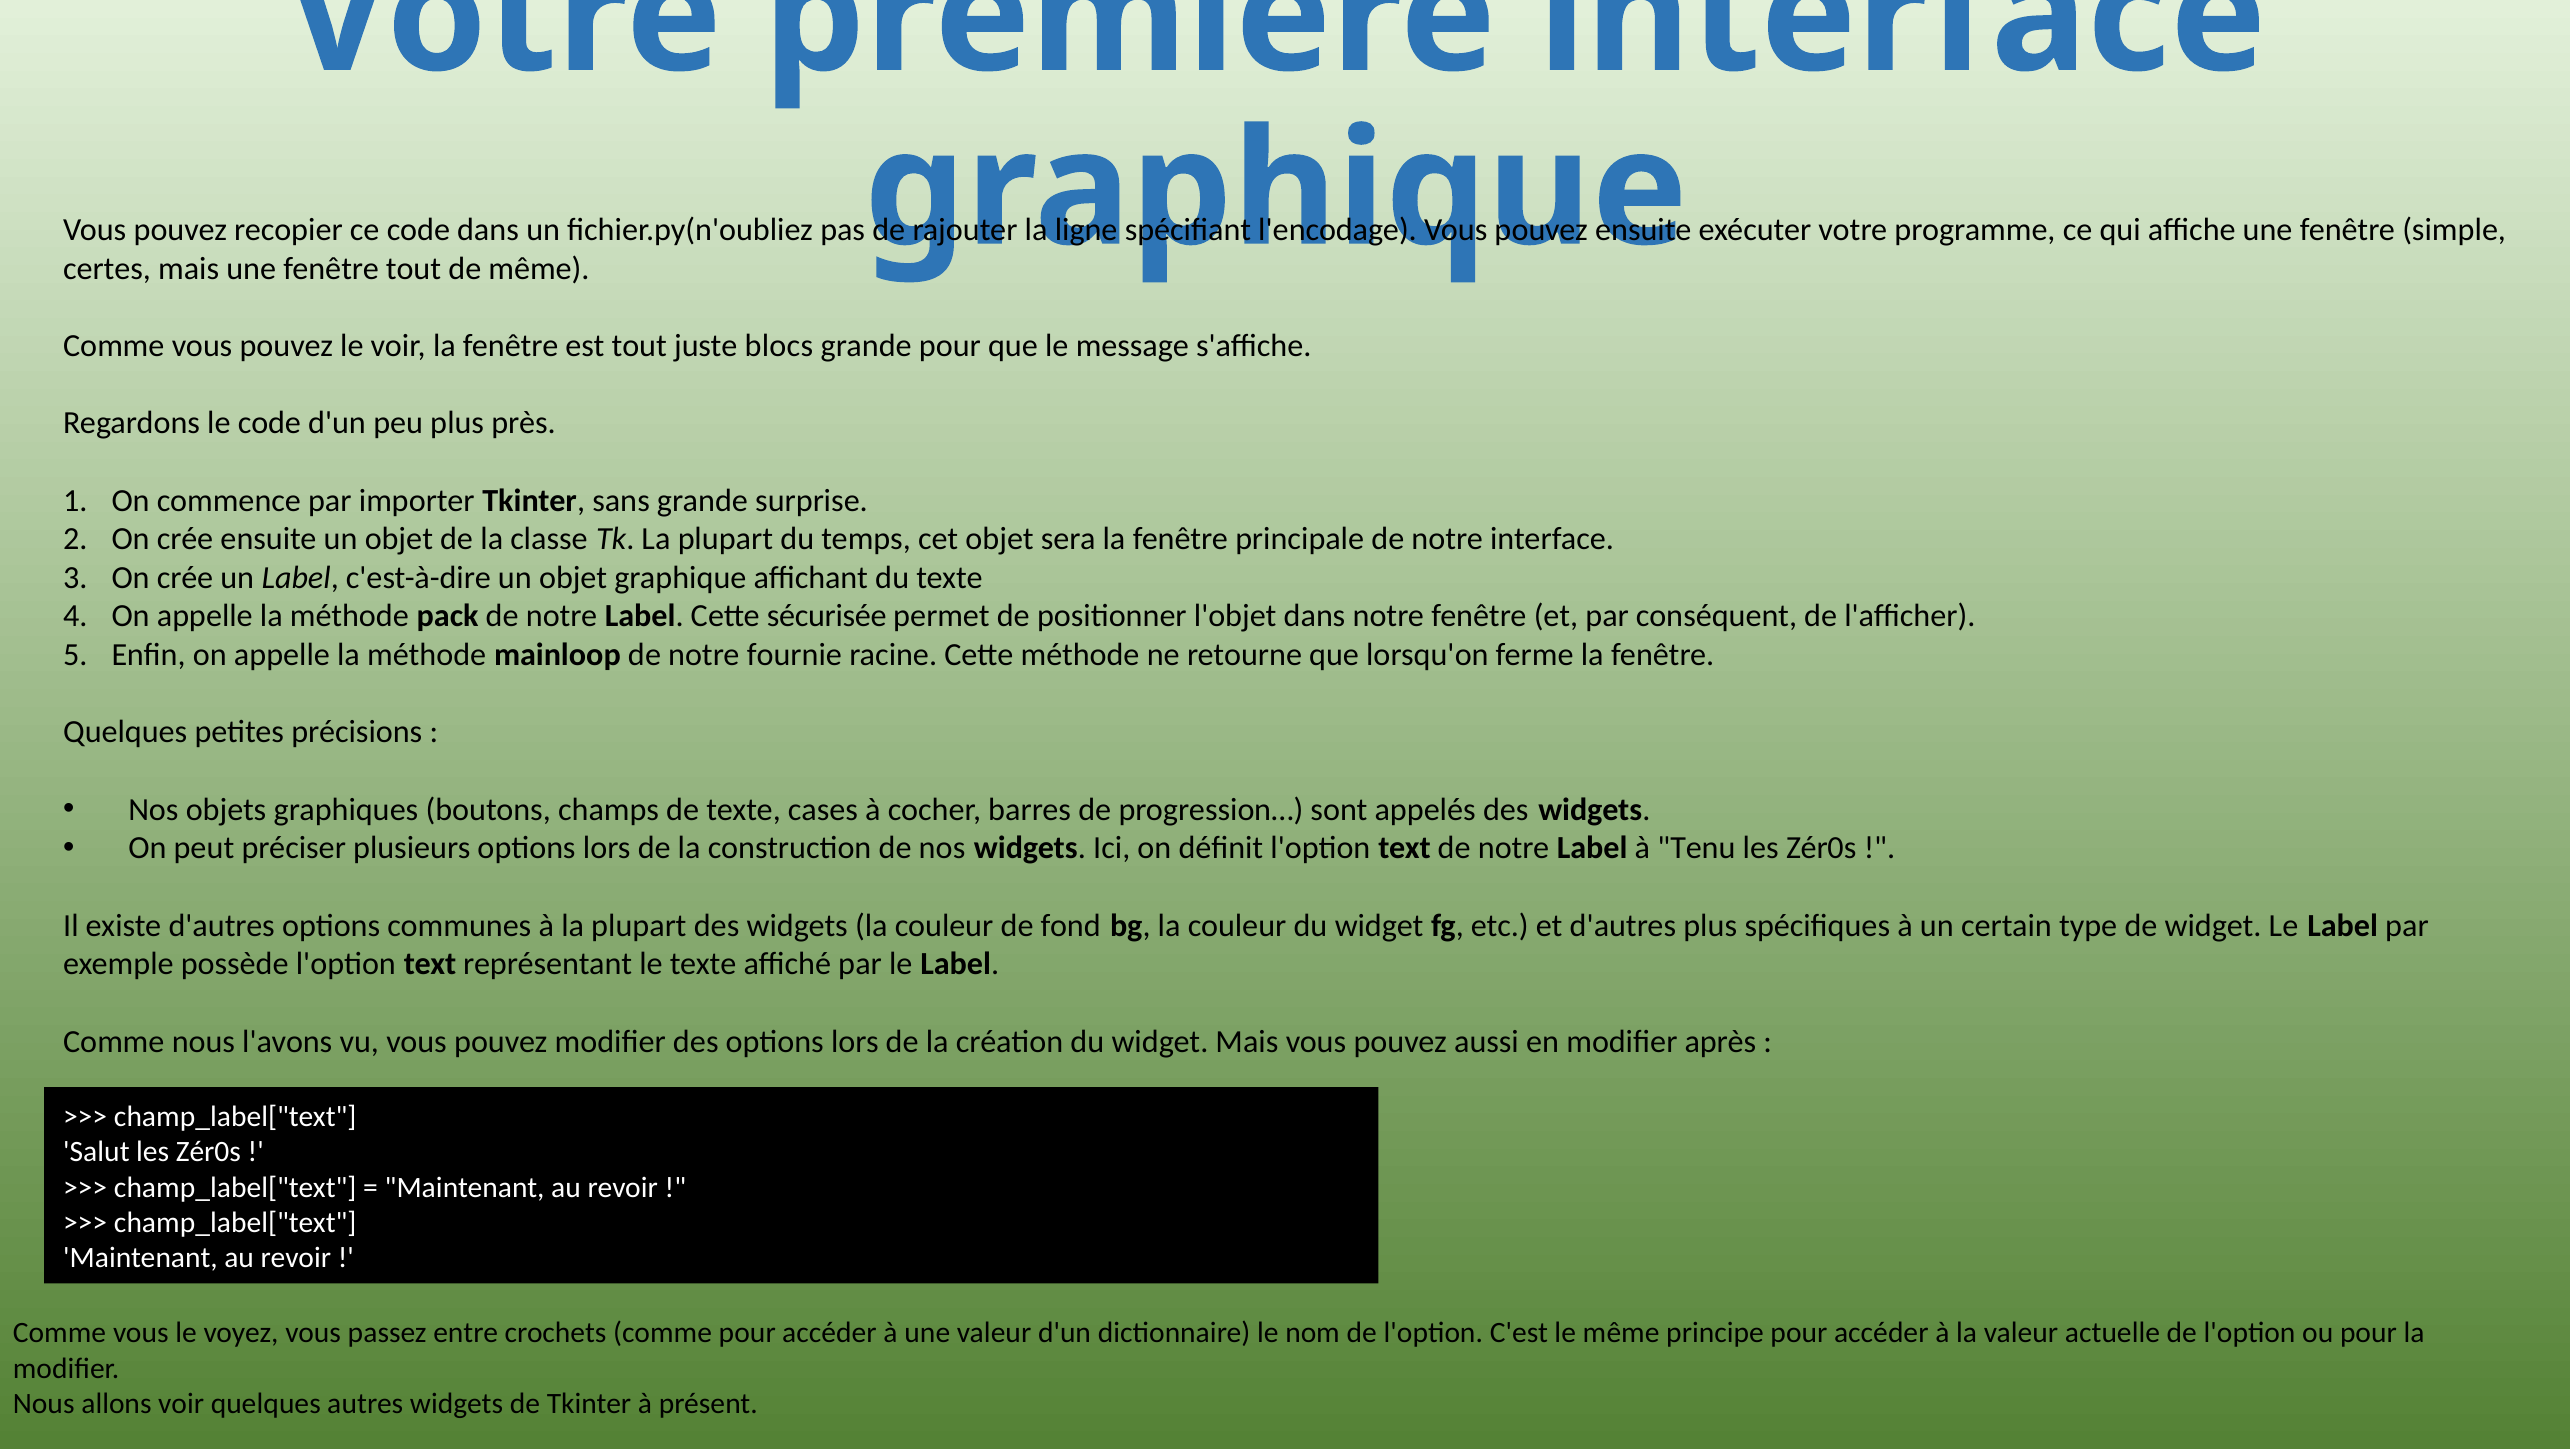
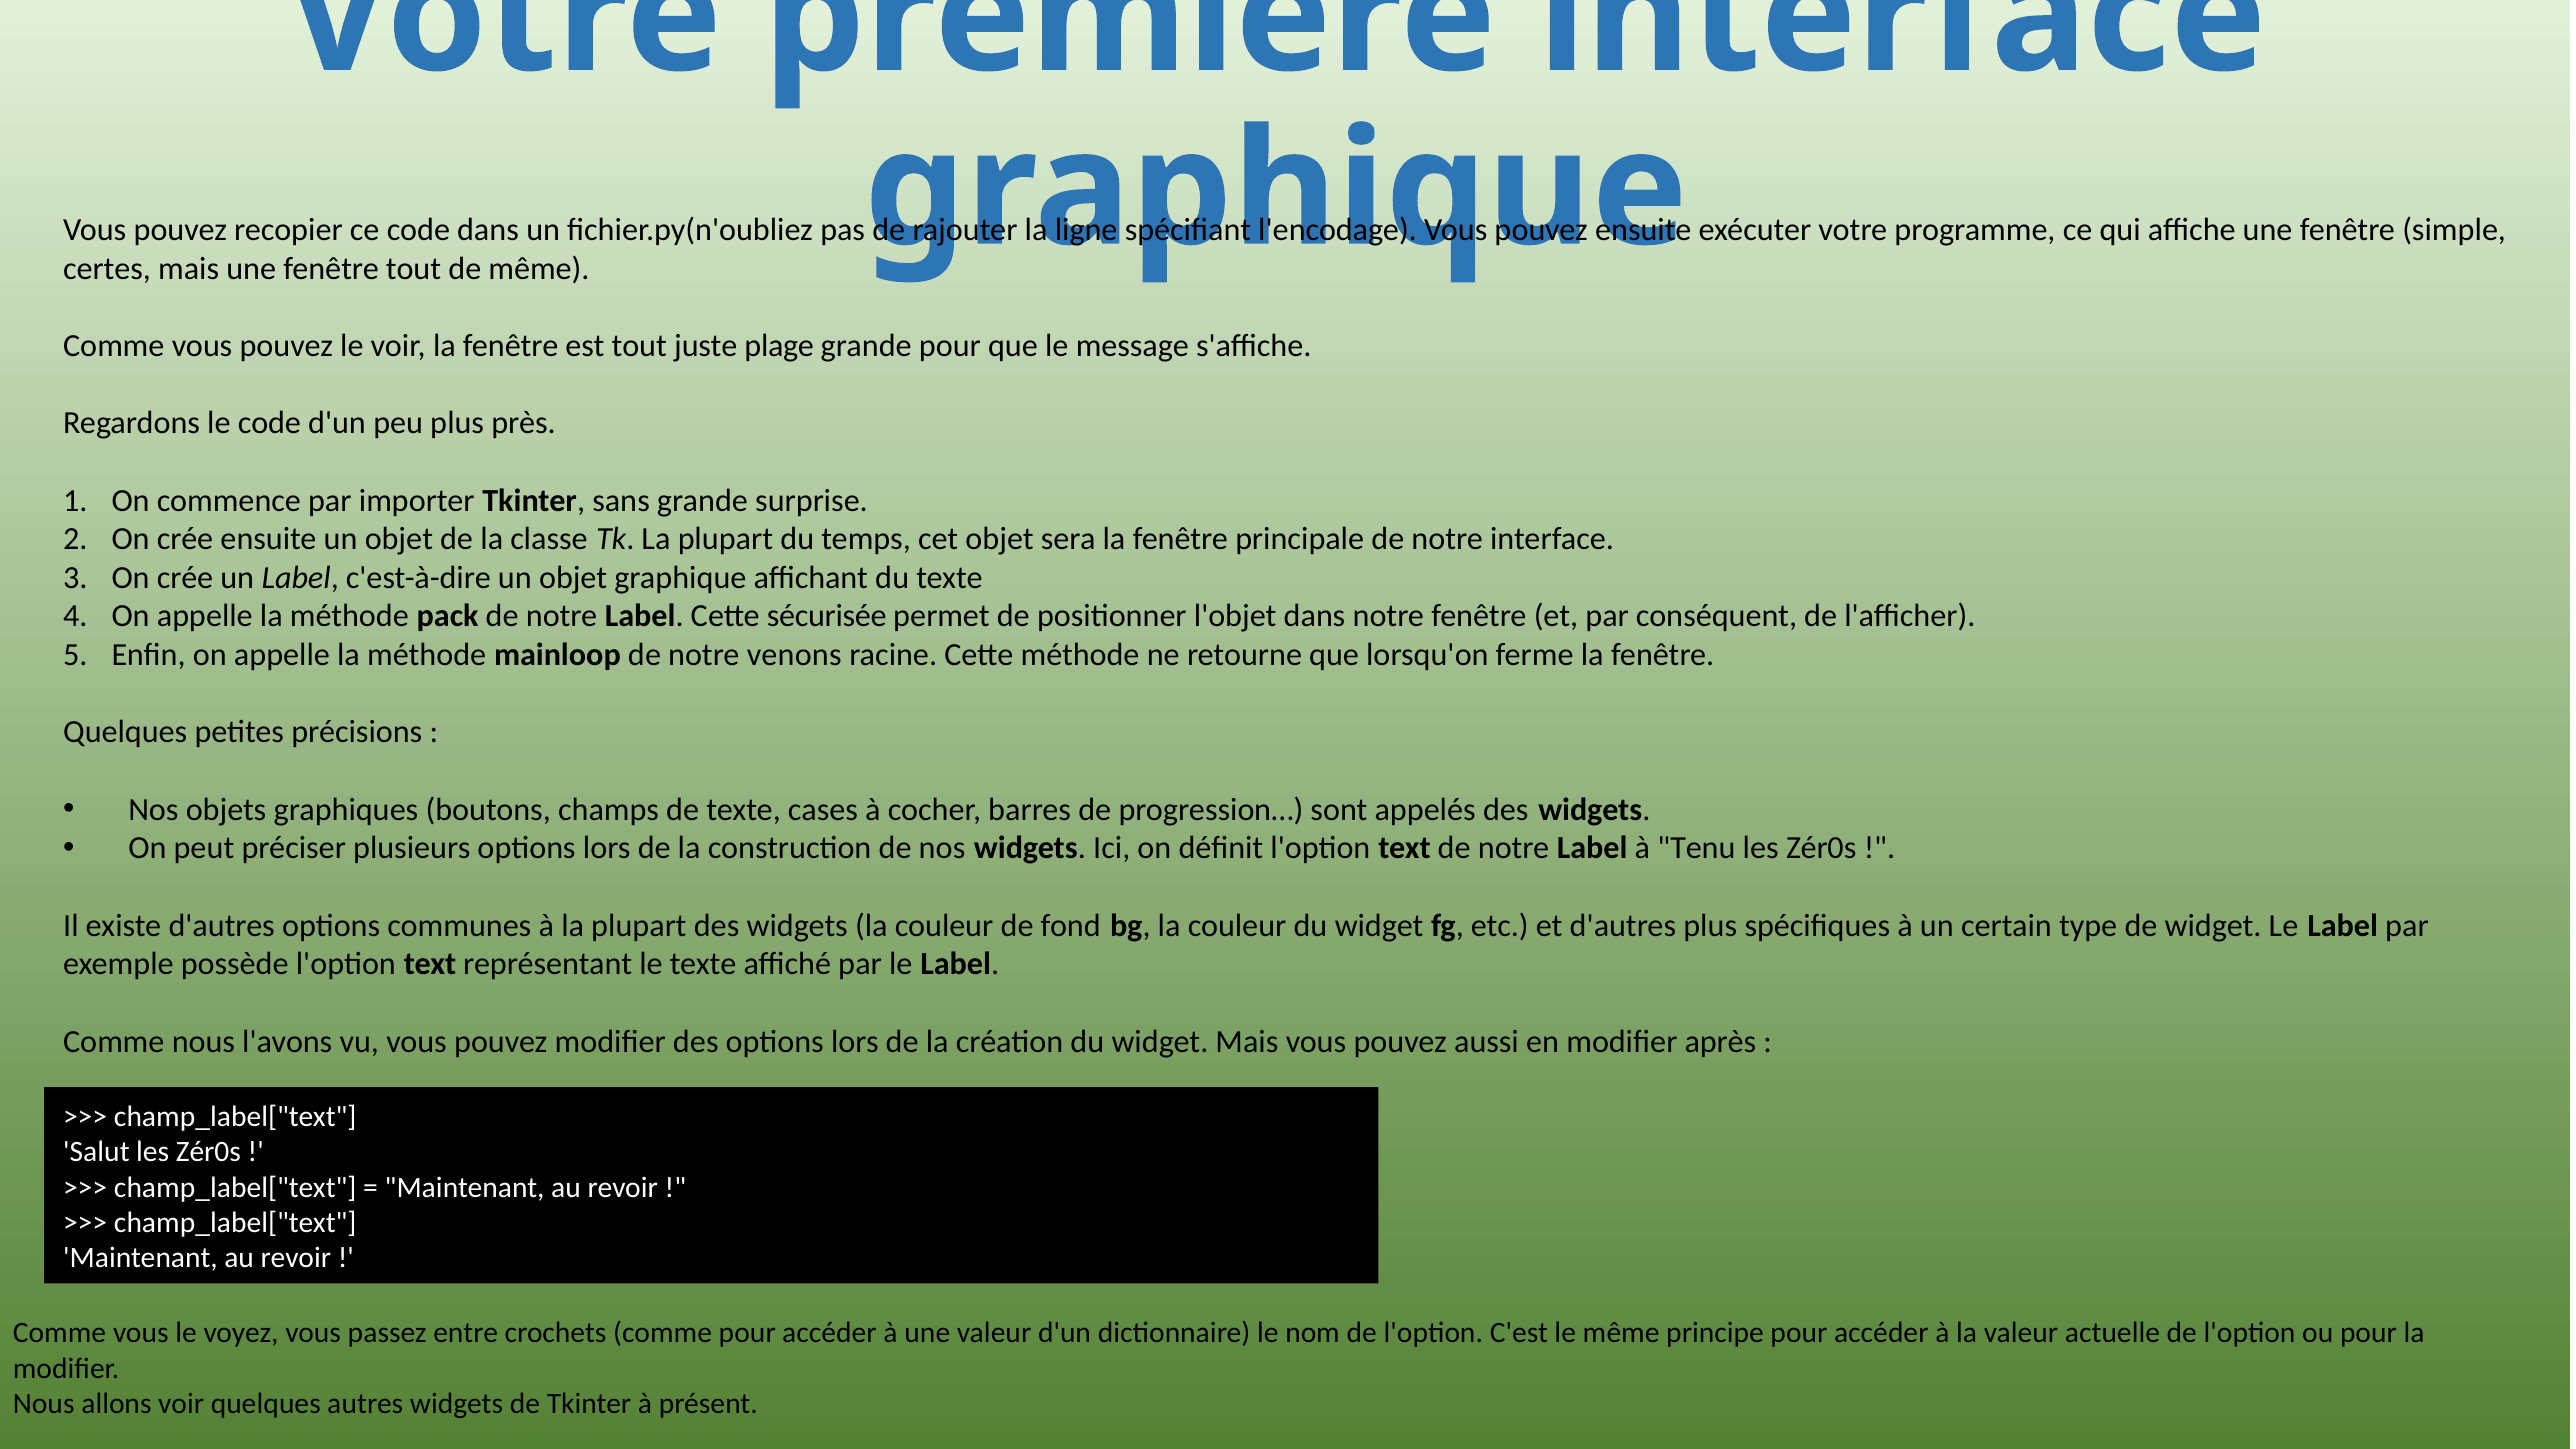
blocs: blocs -> plage
fournie: fournie -> venons
